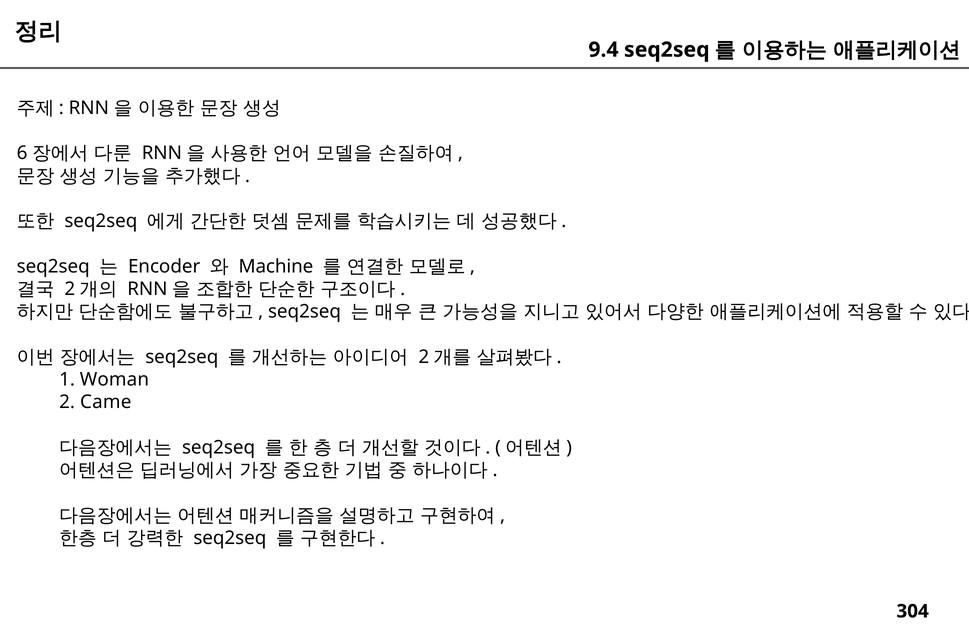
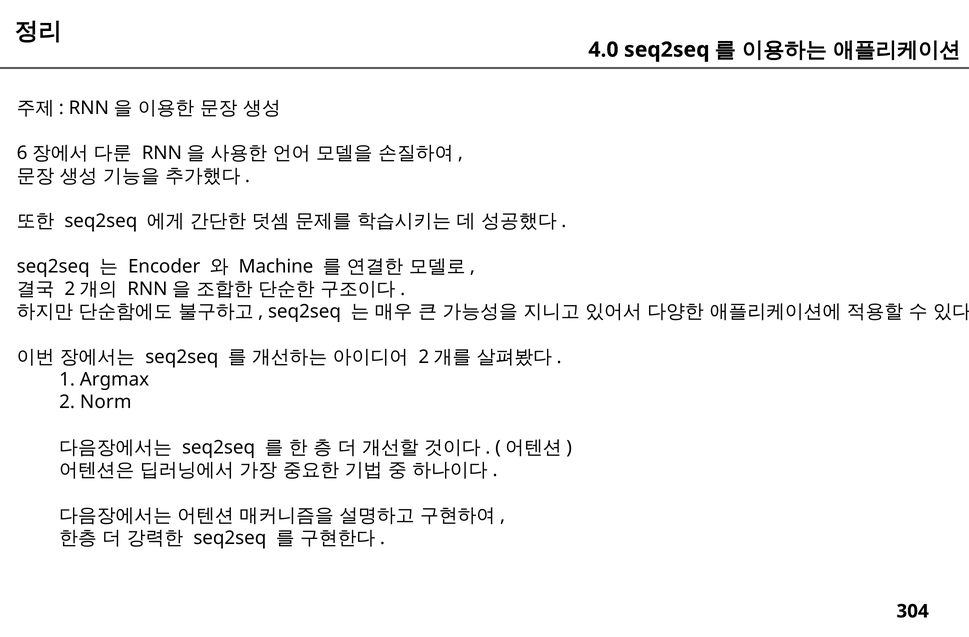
9.4: 9.4 -> 4.0
Woman: Woman -> Argmax
Came: Came -> Norm
